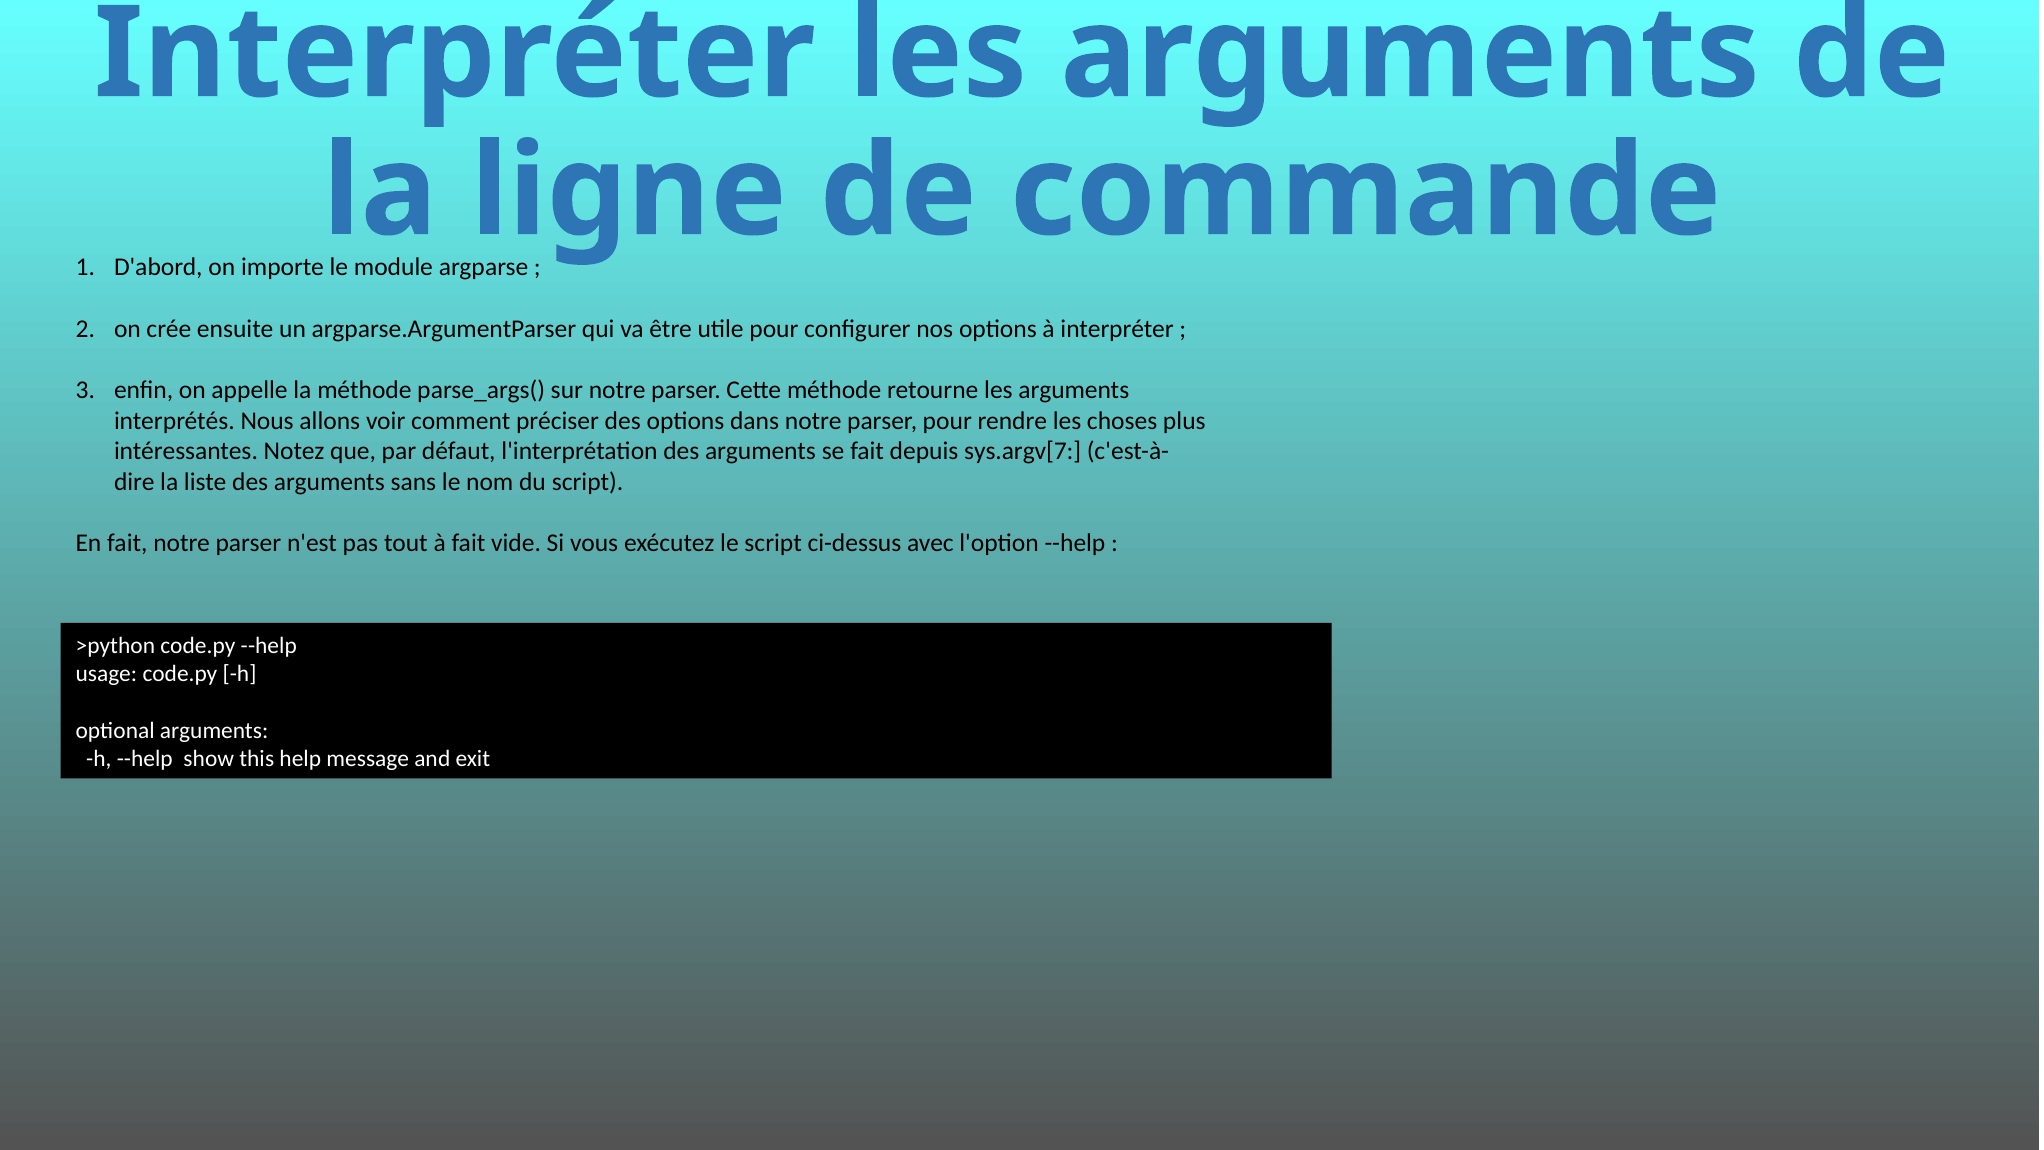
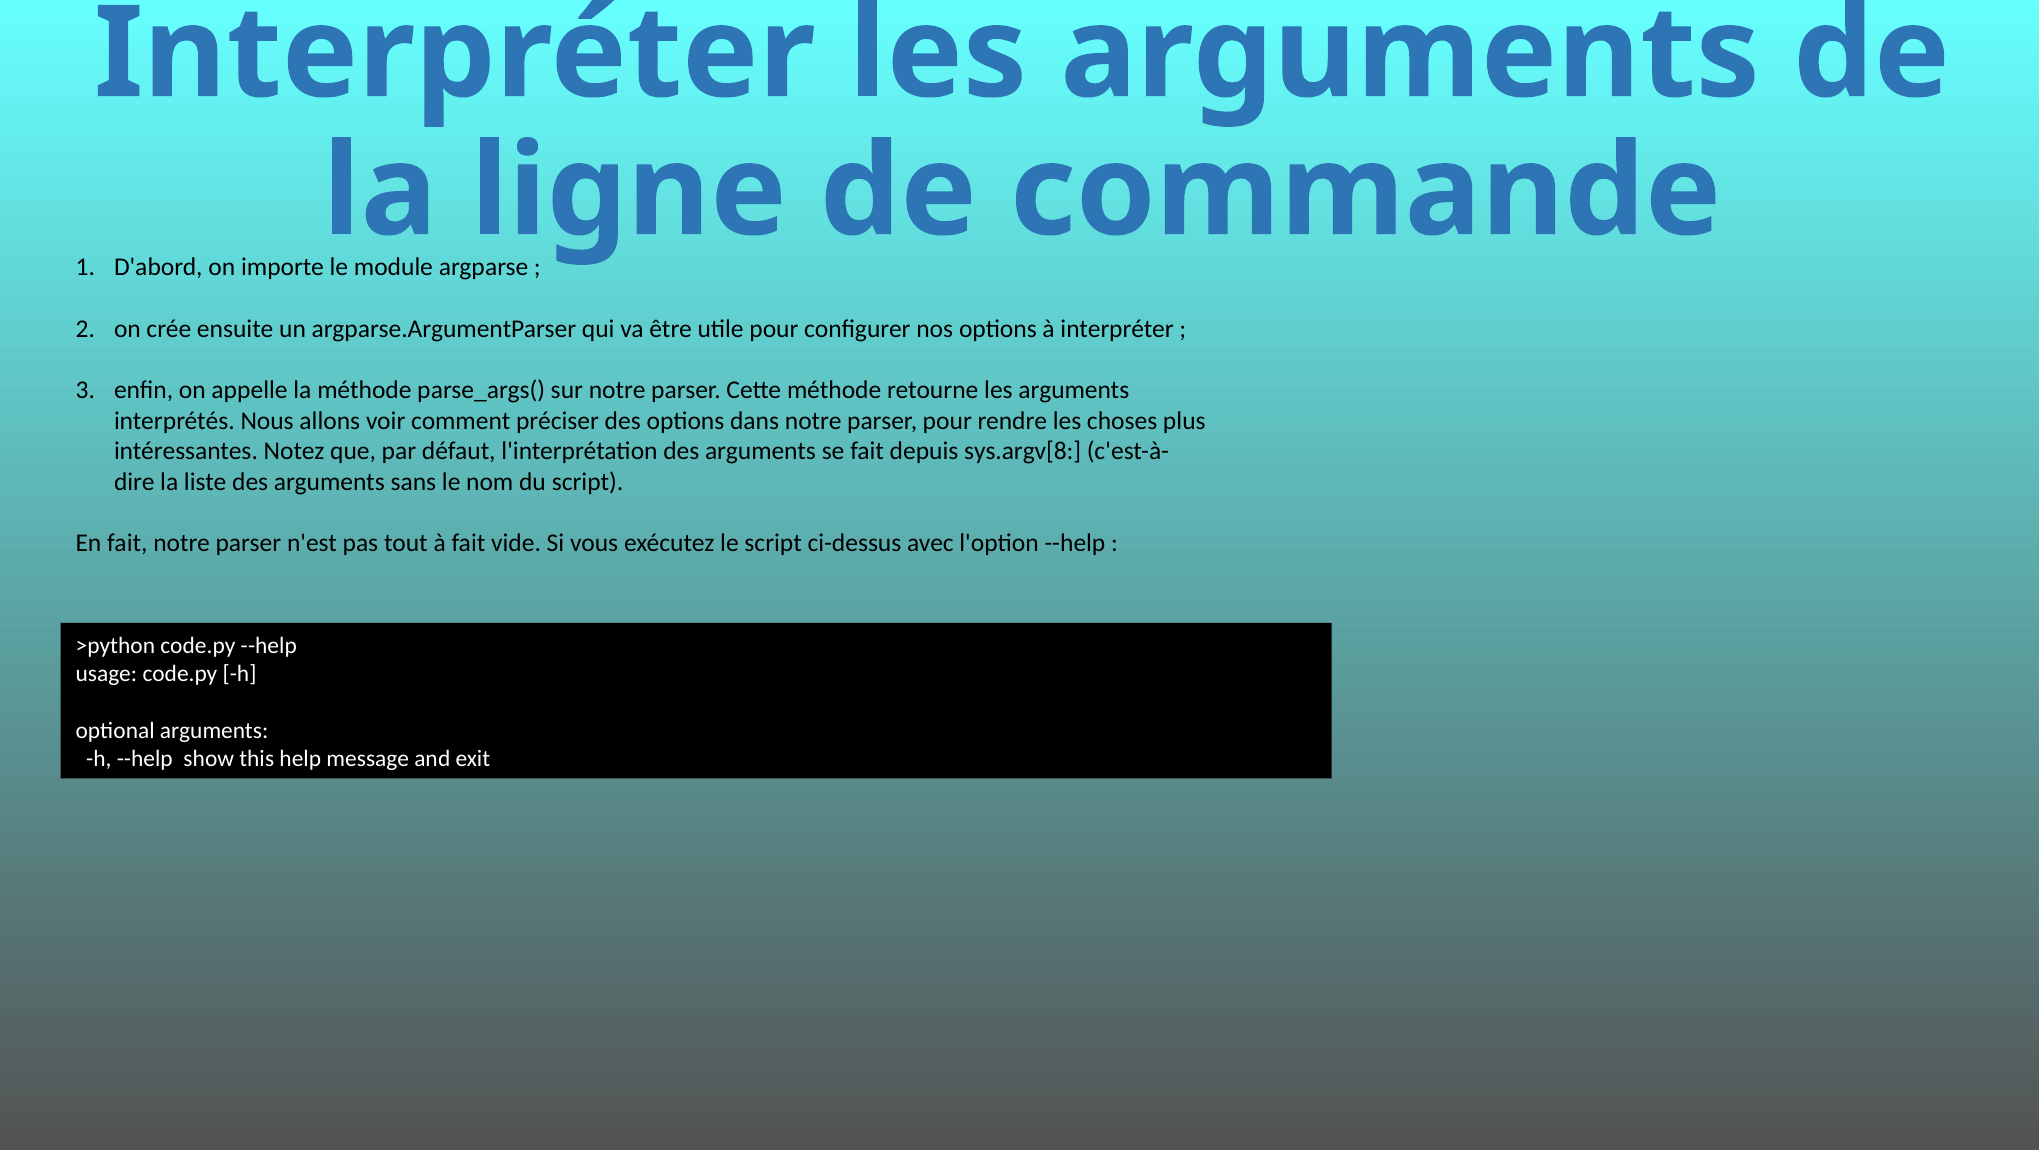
sys.argv[7: sys.argv[7 -> sys.argv[8
